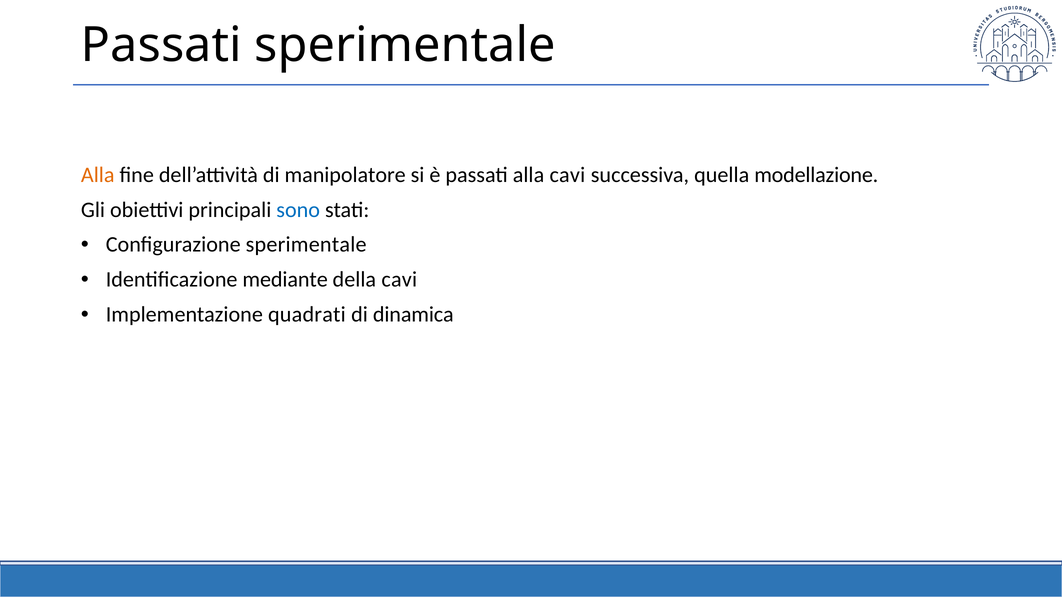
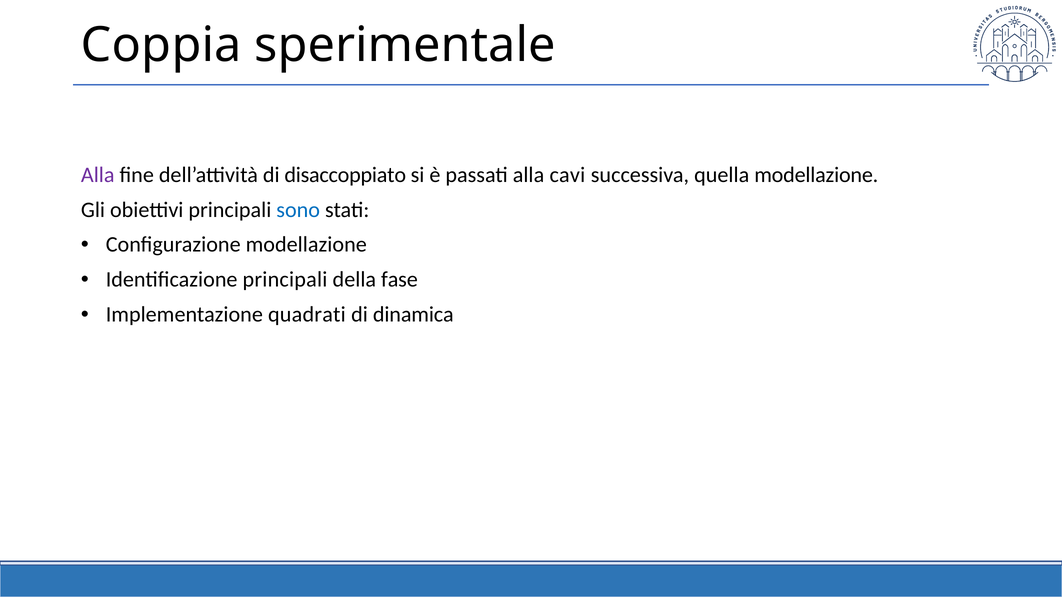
Passati at (161, 45): Passati -> Coppia
Alla at (98, 175) colour: orange -> purple
manipolatore: manipolatore -> disaccoppiato
Configurazione sperimentale: sperimentale -> modellazione
Identificazione mediante: mediante -> principali
della cavi: cavi -> fase
